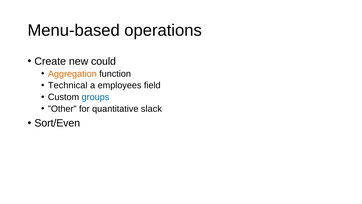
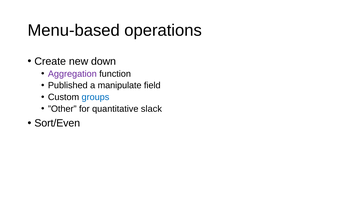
could: could -> down
Aggregation colour: orange -> purple
Technical: Technical -> Published
employees: employees -> manipulate
